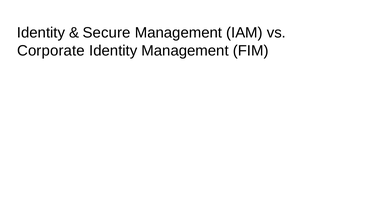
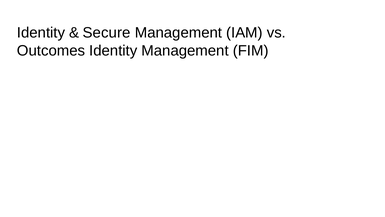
Corporate: Corporate -> Outcomes
